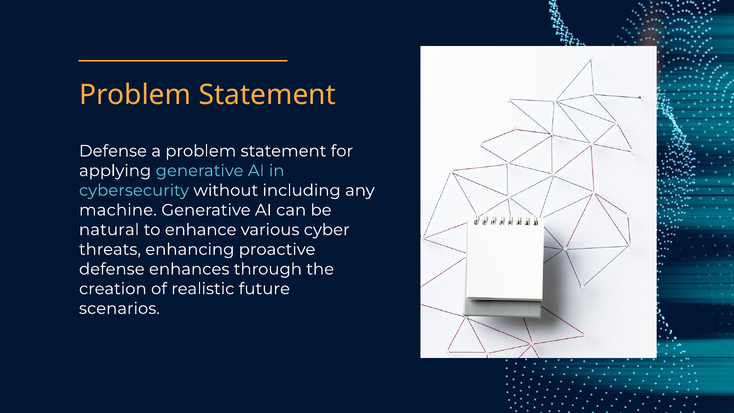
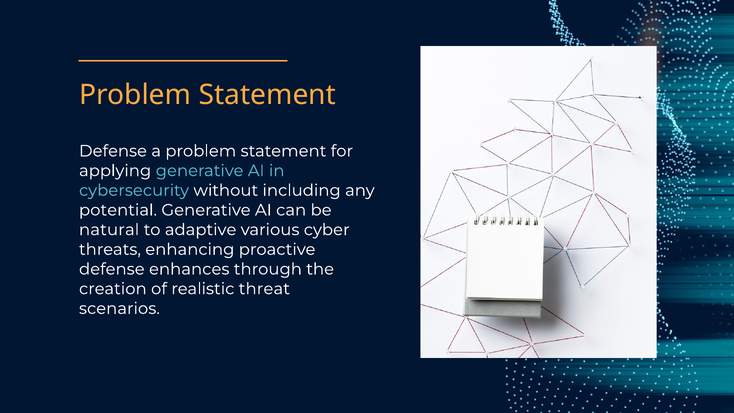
machine: machine -> potential
enhance: enhance -> adaptive
future: future -> threat
